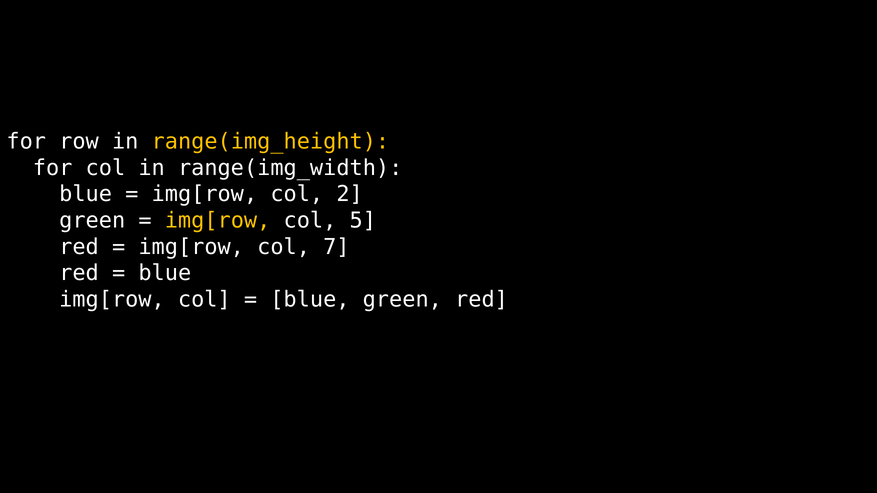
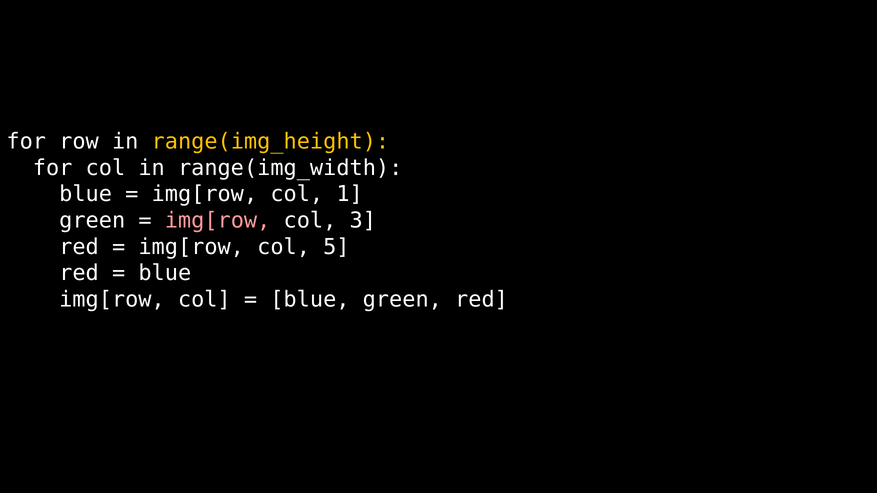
2: 2 -> 1
img[row at (218, 221) colour: yellow -> pink
5: 5 -> 3
7: 7 -> 5
